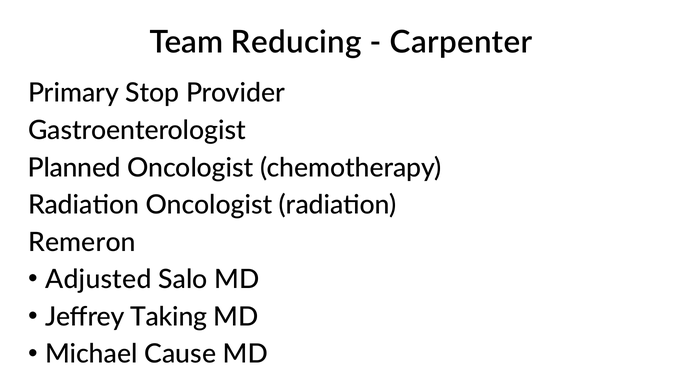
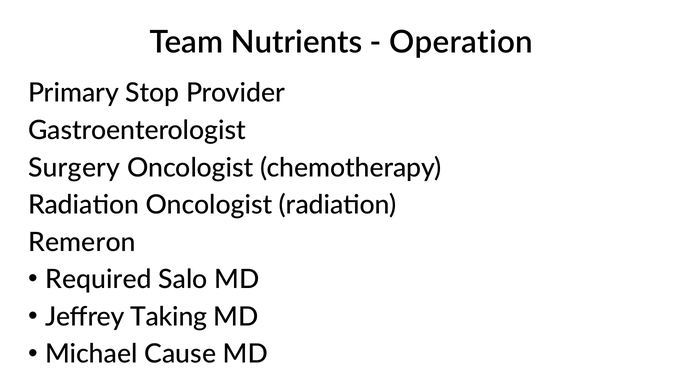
Reducing: Reducing -> Nutrients
Carpenter: Carpenter -> Operation
Planned: Planned -> Surgery
Adjusted: Adjusted -> Required
